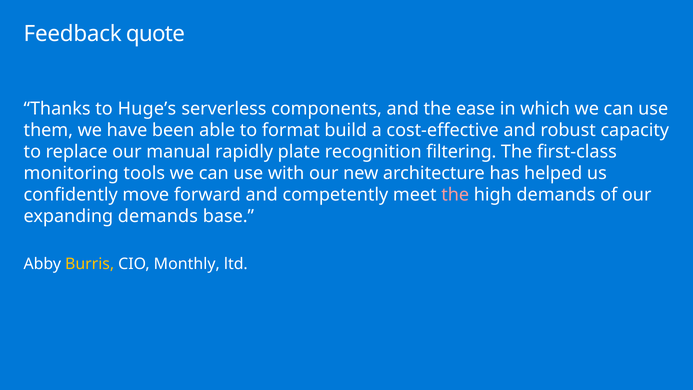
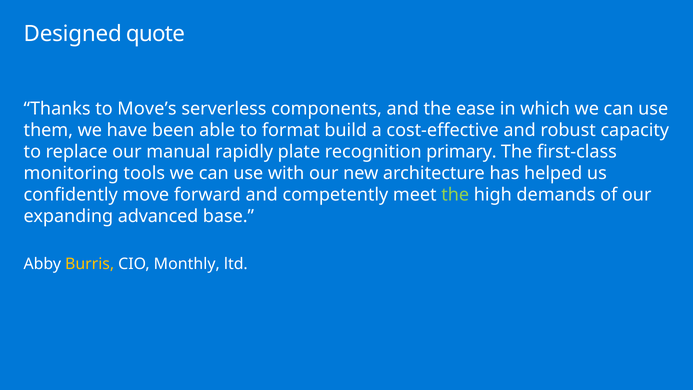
Feedback: Feedback -> Designed
Huge’s: Huge’s -> Move’s
filtering: filtering -> primary
the at (455, 195) colour: pink -> light green
expanding demands: demands -> advanced
